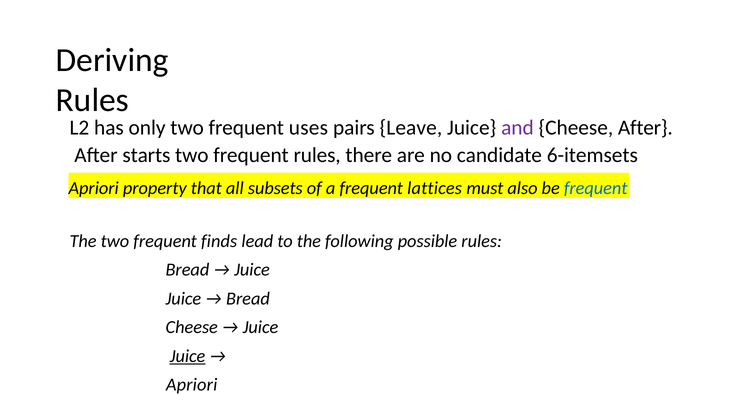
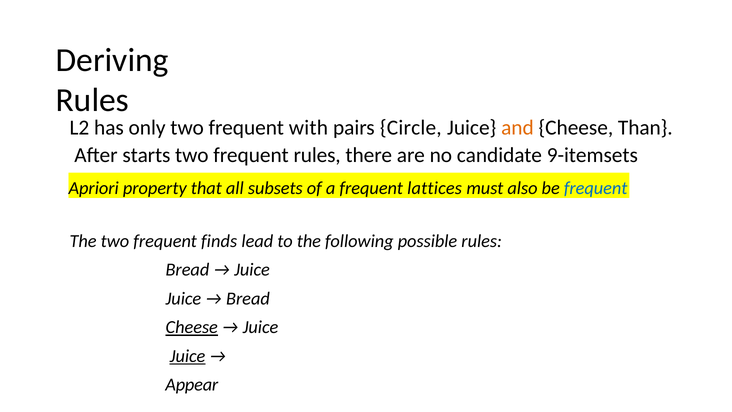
uses: uses -> with
Leave: Leave -> Circle
and colour: purple -> orange
Cheese After: After -> Than
6-itemsets: 6-itemsets -> 9-itemsets
Cheese at (192, 327) underline: none -> present
Apriori at (192, 385): Apriori -> Appear
